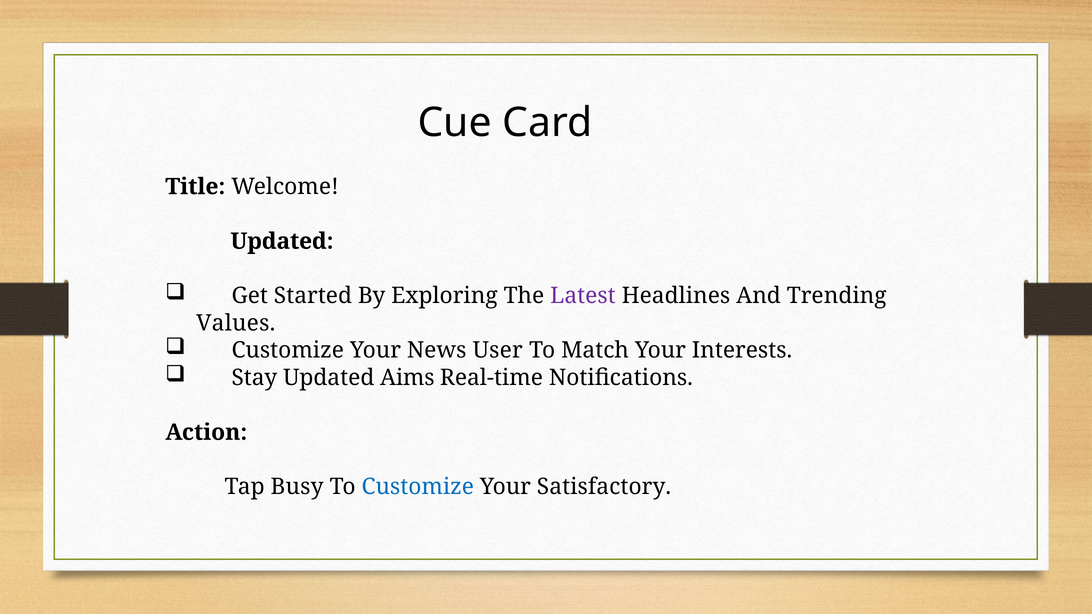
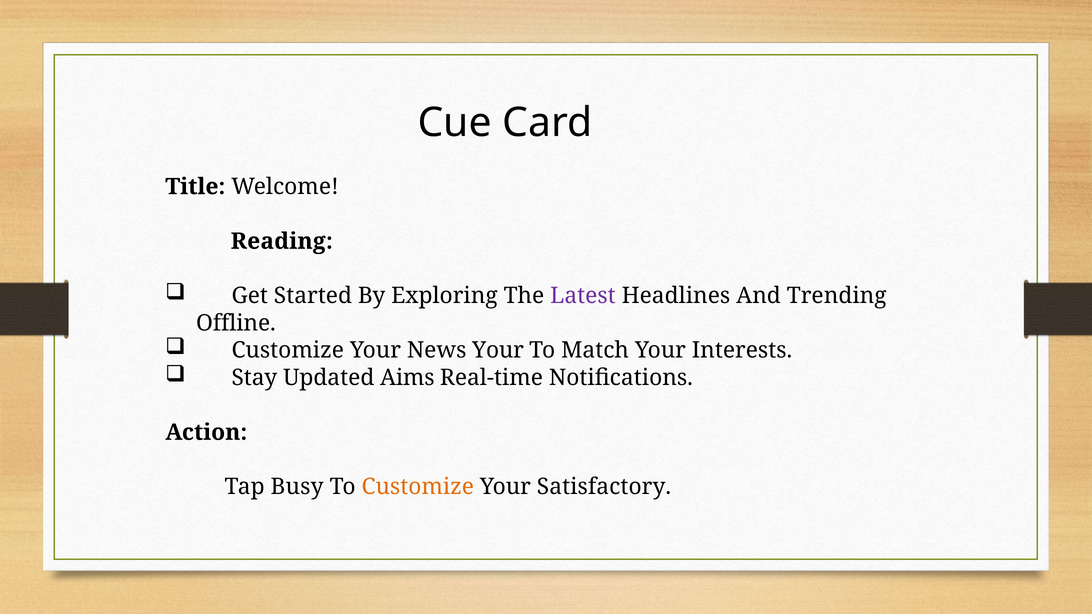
Updated at (282, 241): Updated -> Reading
Values: Values -> Offline
News User: User -> Your
Customize at (418, 487) colour: blue -> orange
